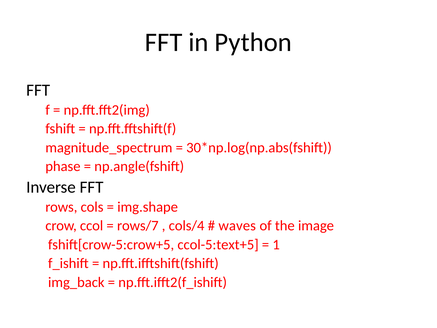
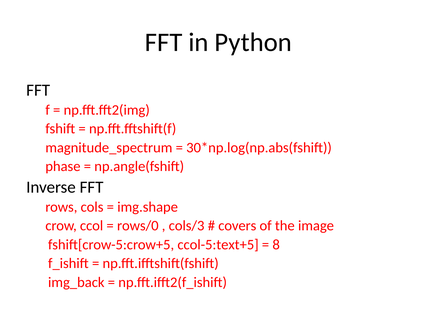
rows/7: rows/7 -> rows/0
cols/4: cols/4 -> cols/3
waves: waves -> covers
1: 1 -> 8
